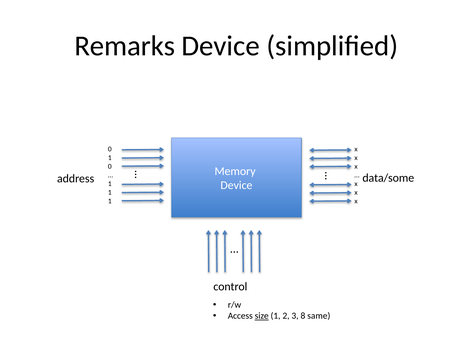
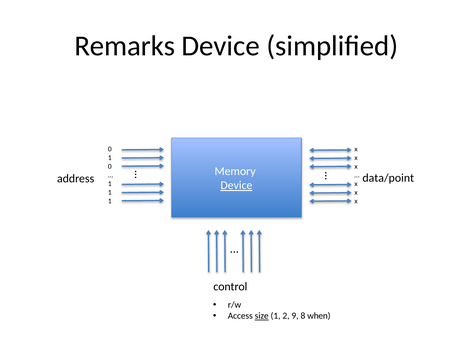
data/some: data/some -> data/point
Device at (236, 185) underline: none -> present
3: 3 -> 9
same: same -> when
